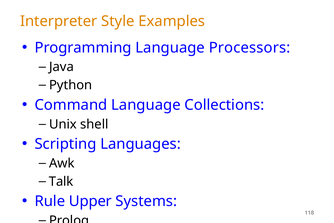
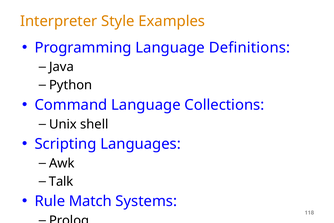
Processors: Processors -> Definitions
Upper: Upper -> Match
